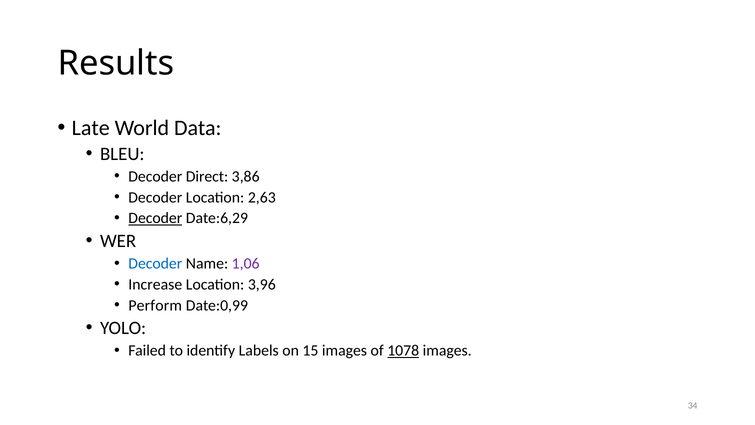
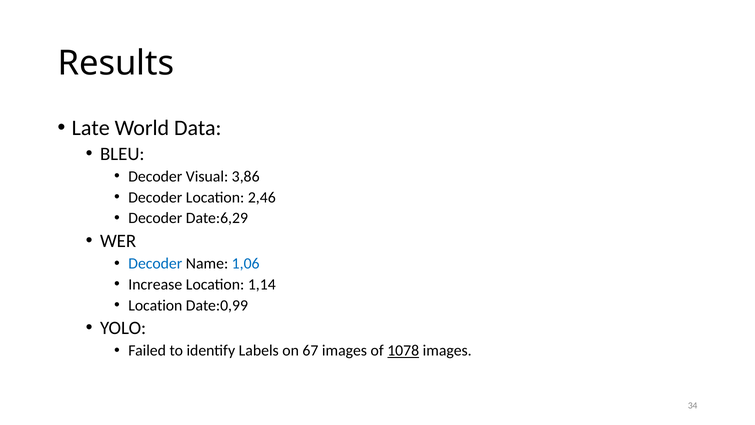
Direct: Direct -> Visual
2,63: 2,63 -> 2,46
Decoder at (155, 218) underline: present -> none
1,06 colour: purple -> blue
3,96: 3,96 -> 1,14
Perform at (155, 305): Perform -> Location
15: 15 -> 67
